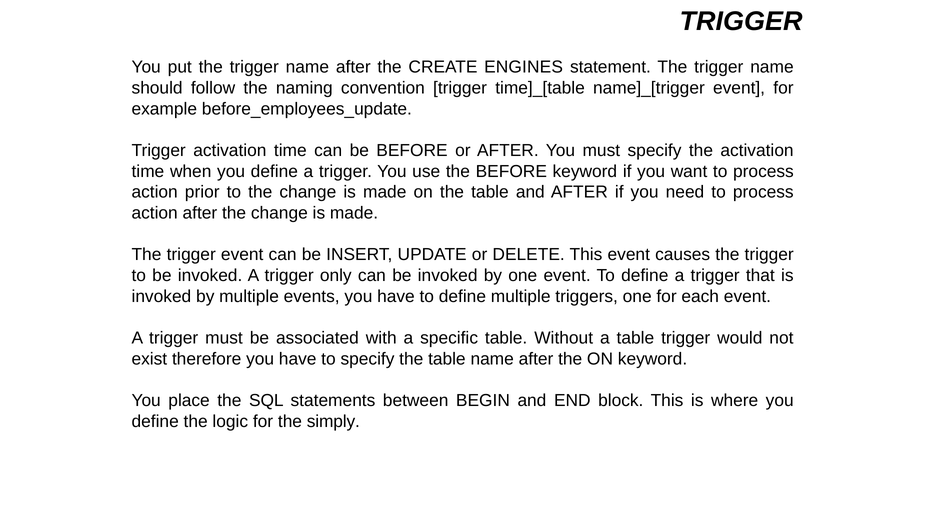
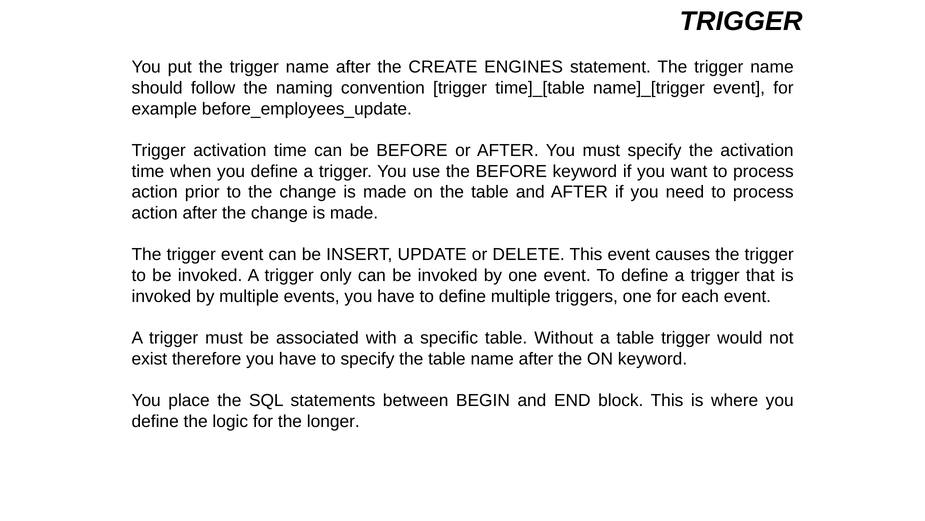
simply: simply -> longer
